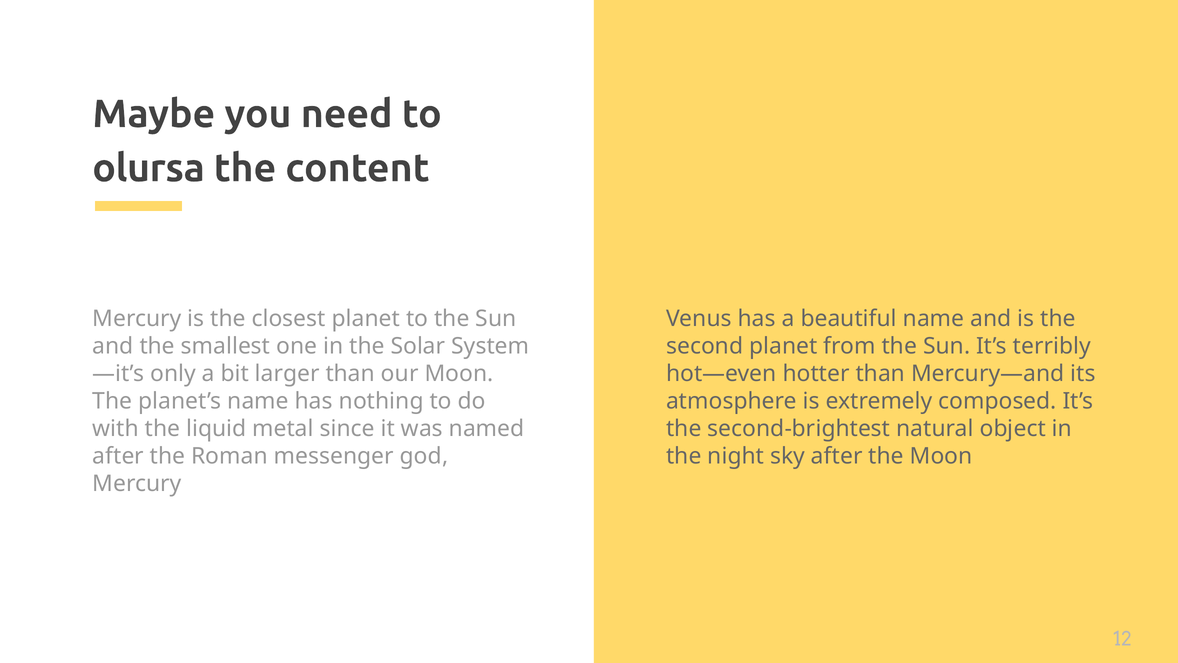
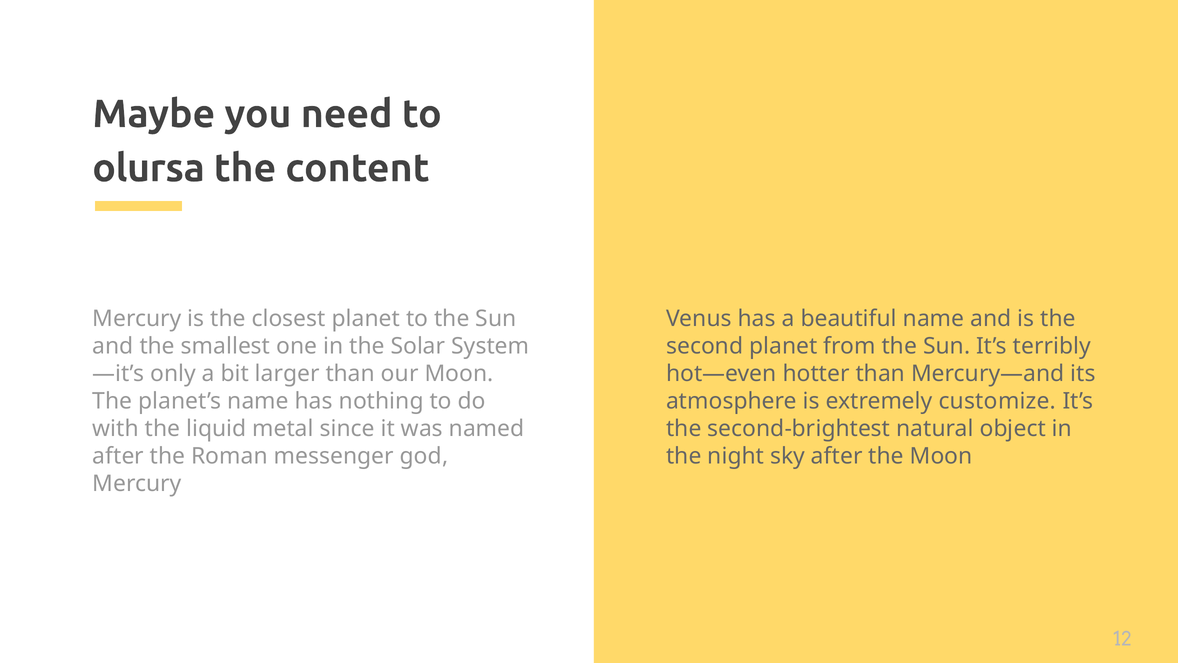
composed: composed -> customize
